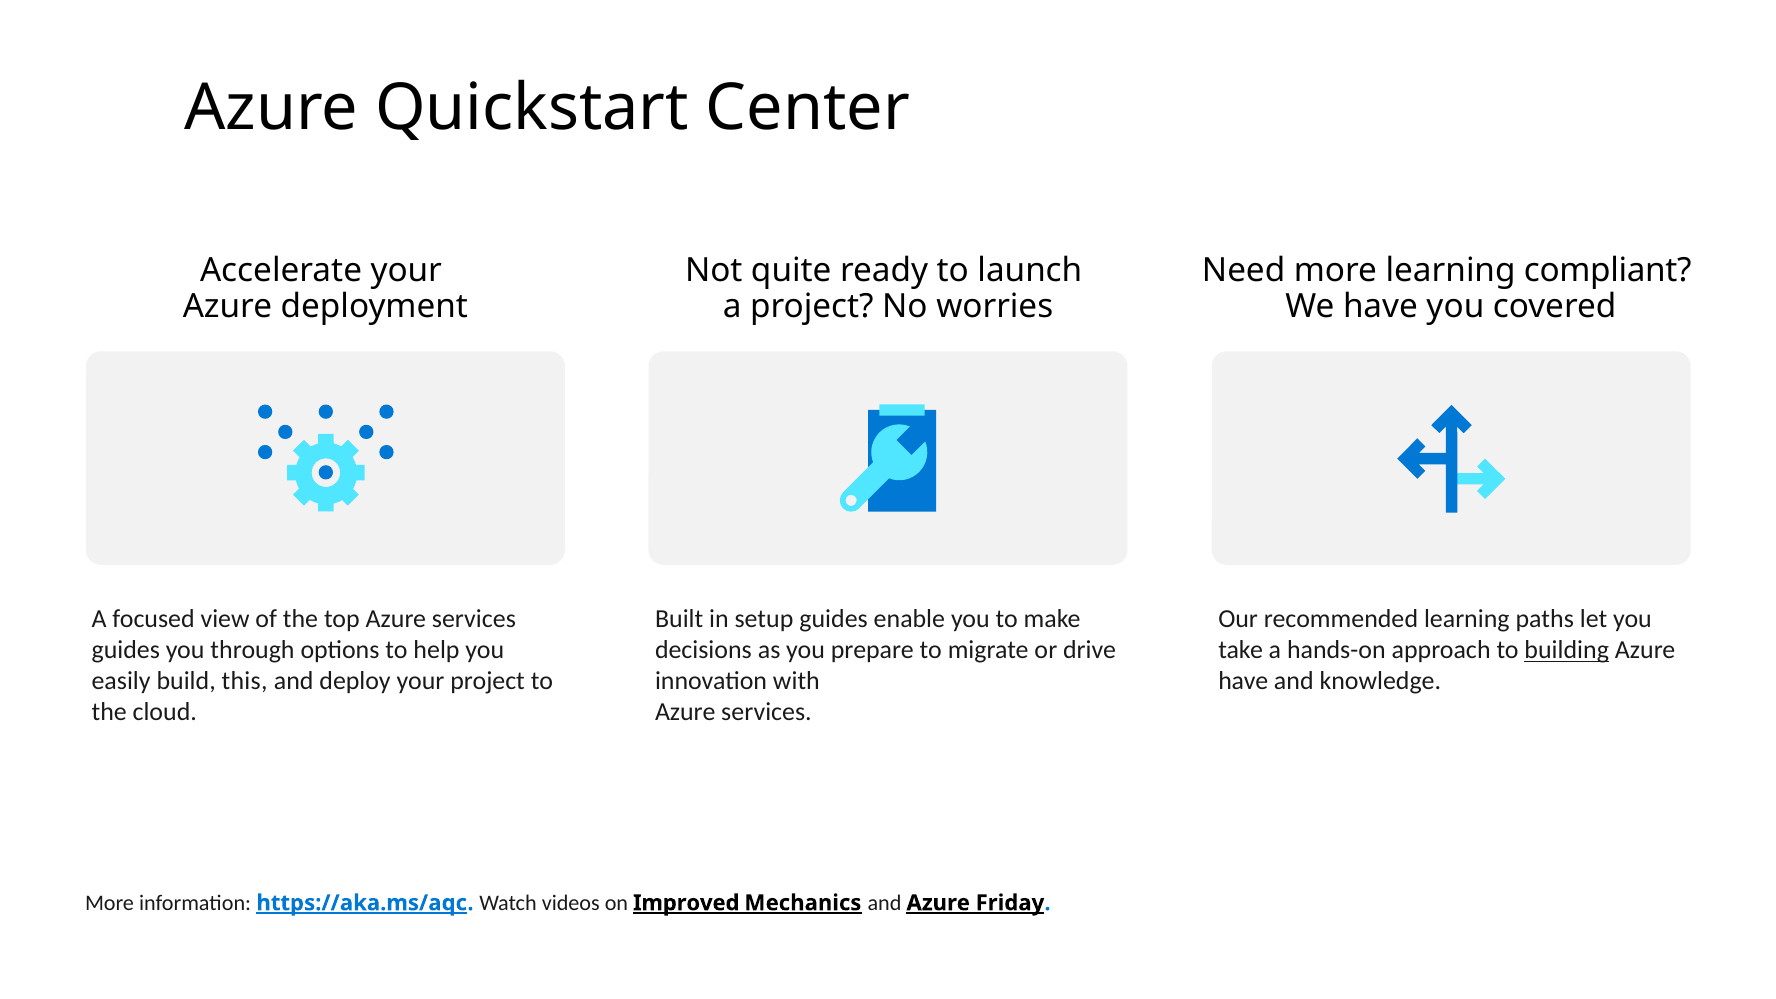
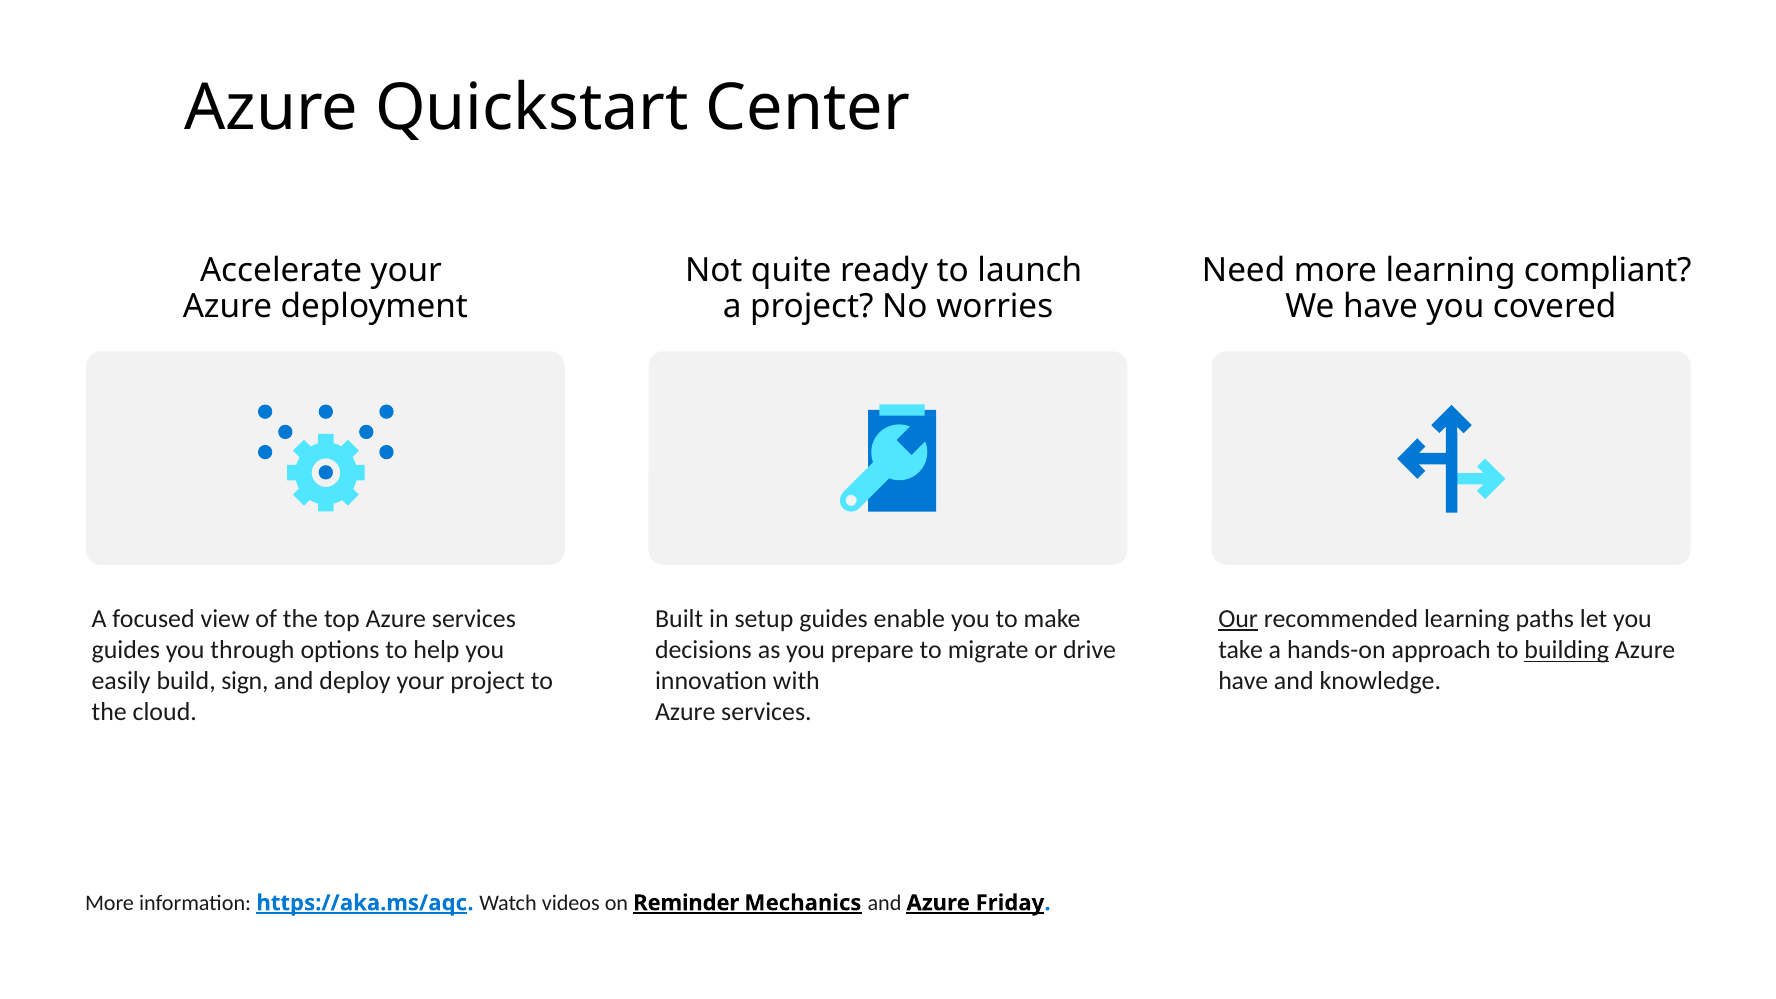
Our underline: none -> present
this: this -> sign
Improved: Improved -> Reminder
